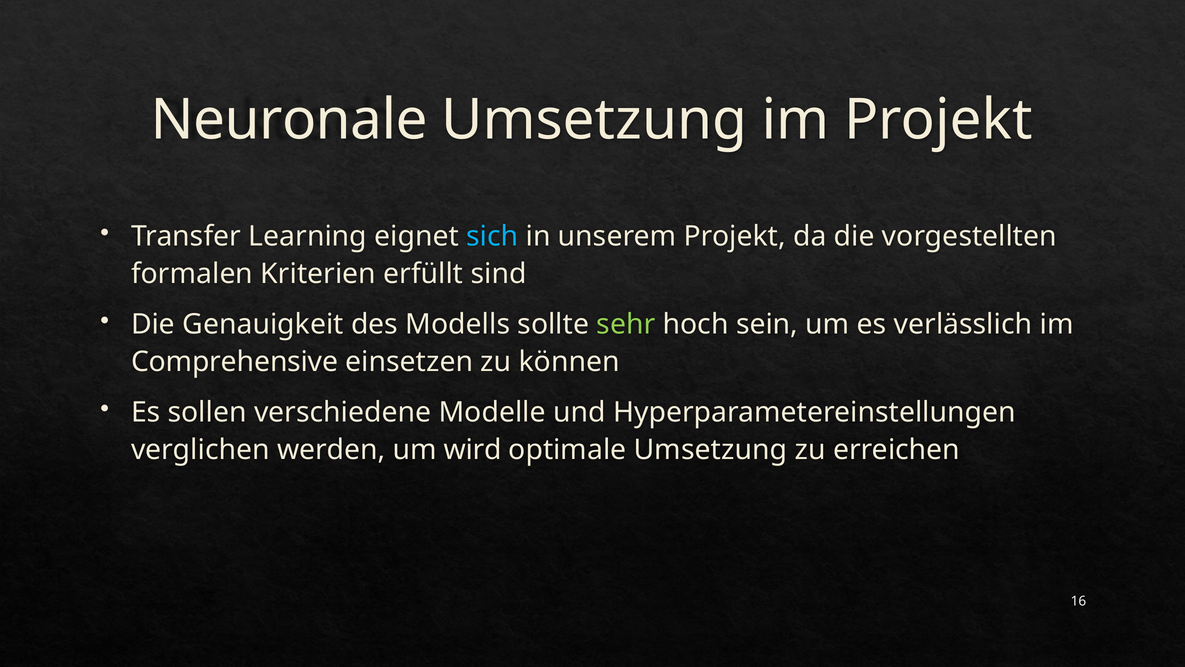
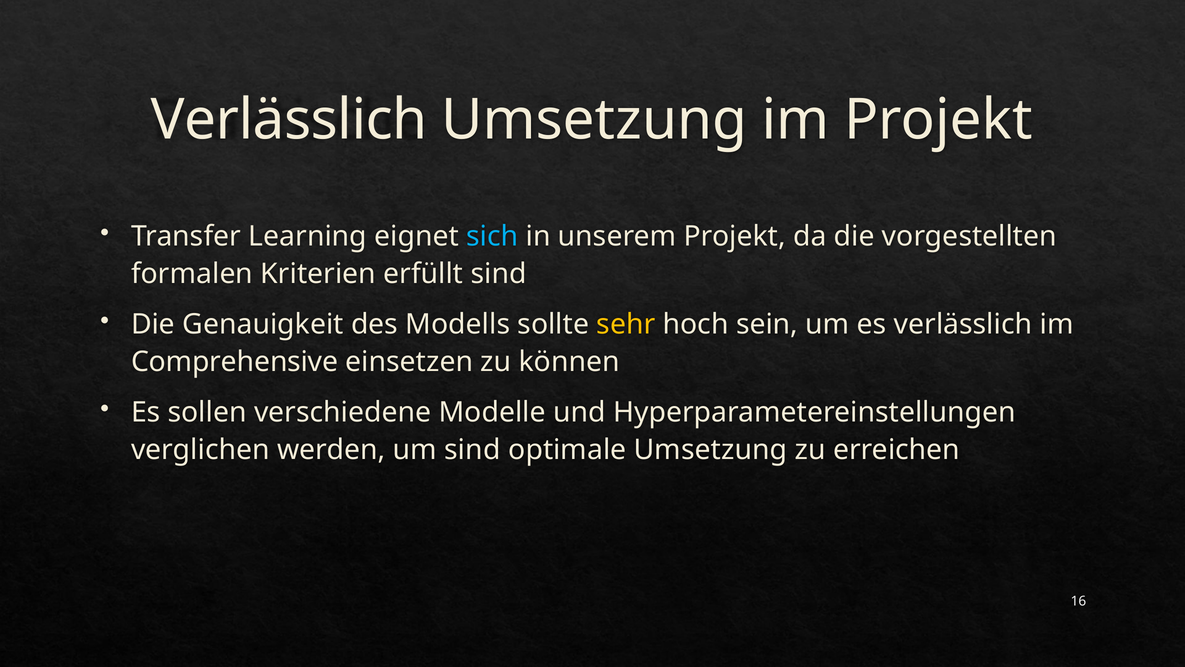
Neuronale at (289, 120): Neuronale -> Verlässlich
sehr colour: light green -> yellow
um wird: wird -> sind
